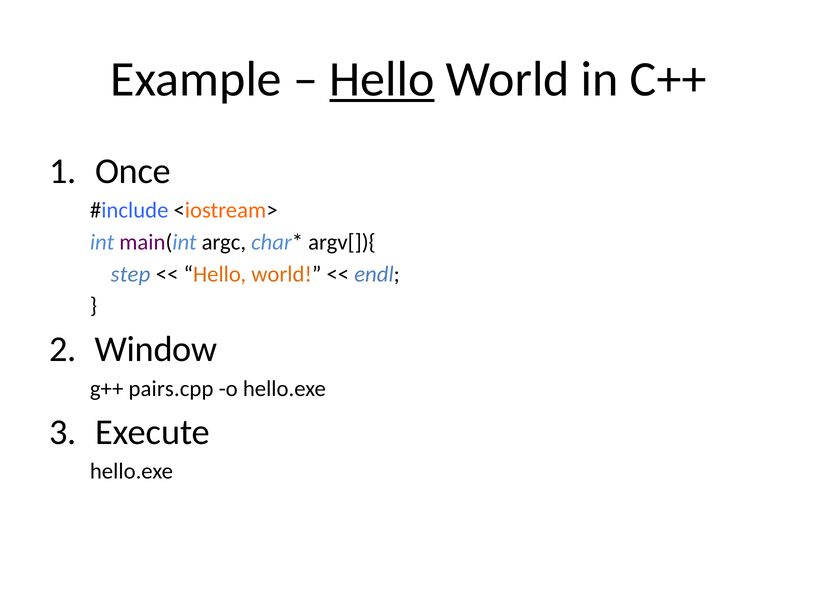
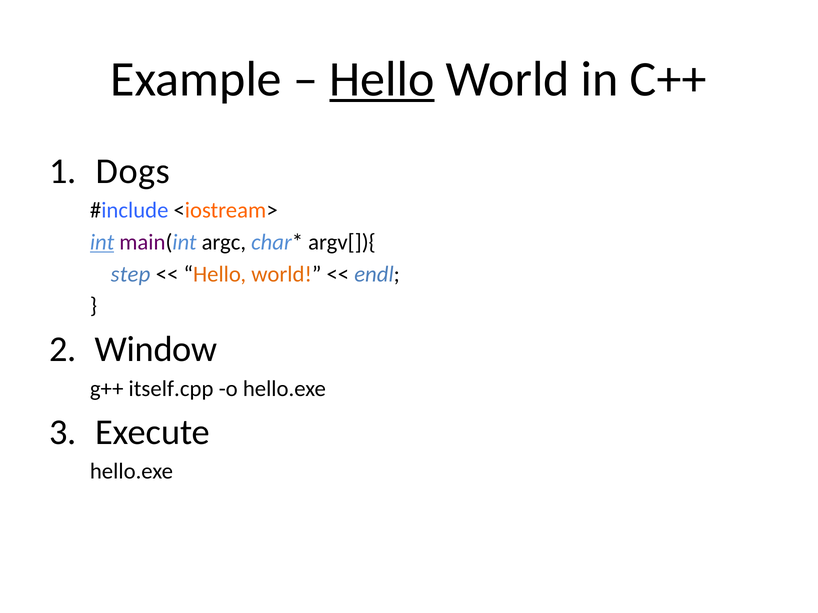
Once: Once -> Dogs
int underline: none -> present
pairs.cpp: pairs.cpp -> itself.cpp
